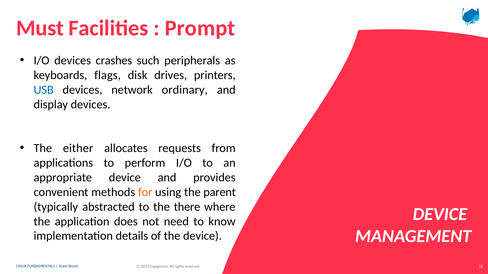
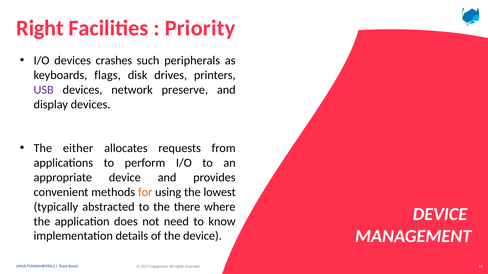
Must: Must -> Right
Prompt: Prompt -> Priority
USB colour: blue -> purple
ordinary: ordinary -> preserve
parent: parent -> lowest
